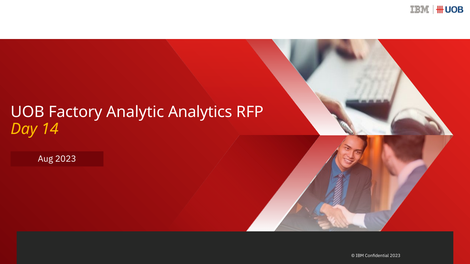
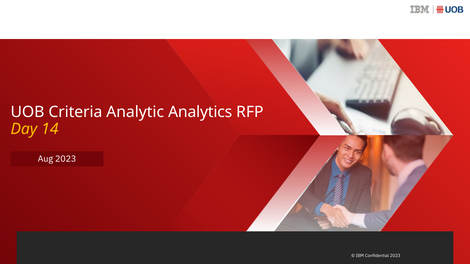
Factory: Factory -> Criteria
